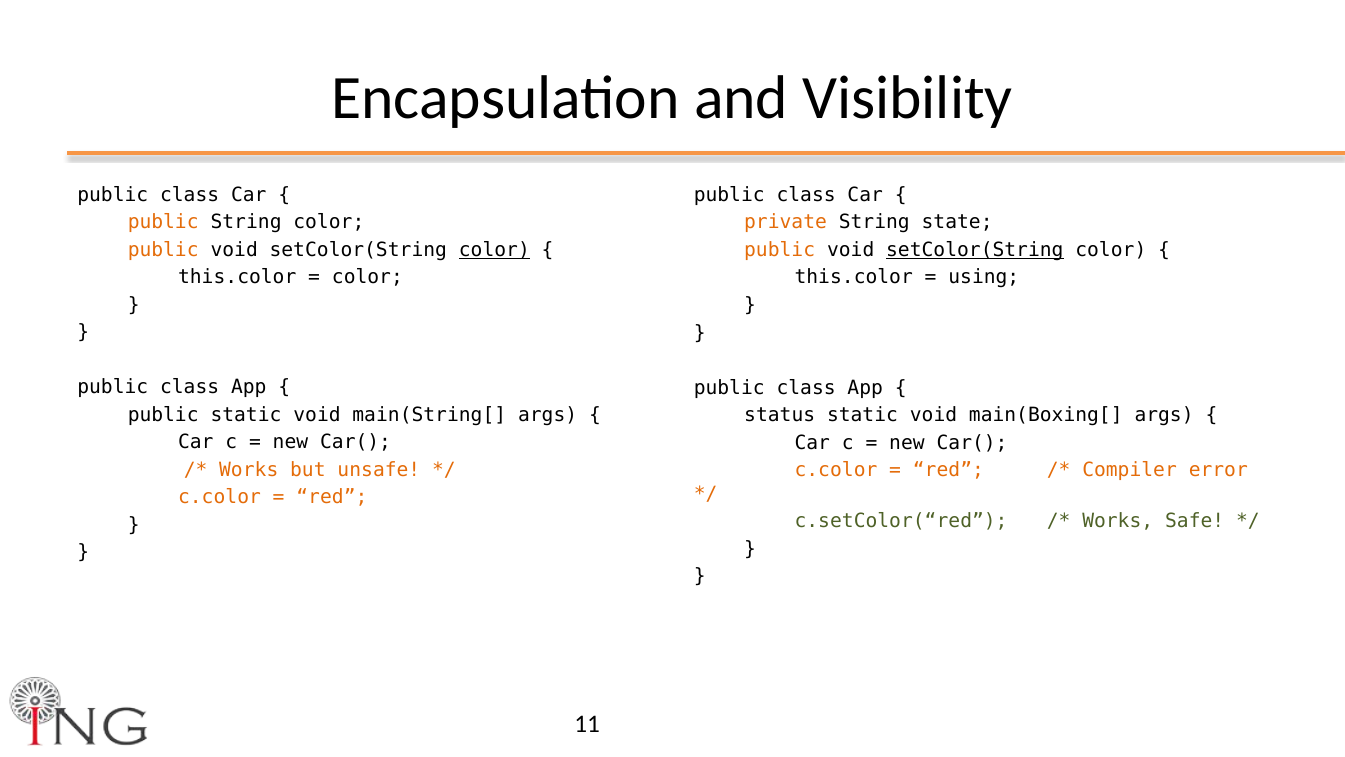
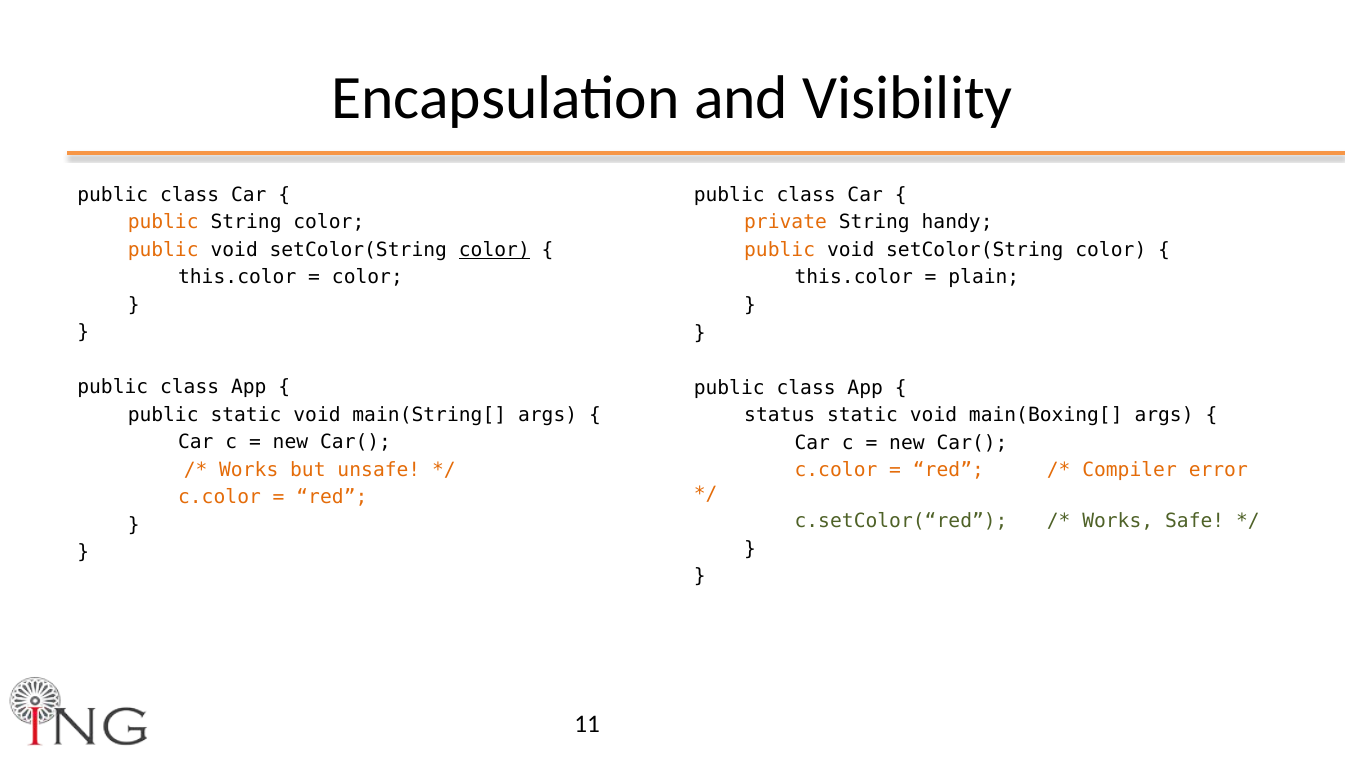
state: state -> handy
setColor(String at (975, 250) underline: present -> none
using: using -> plain
